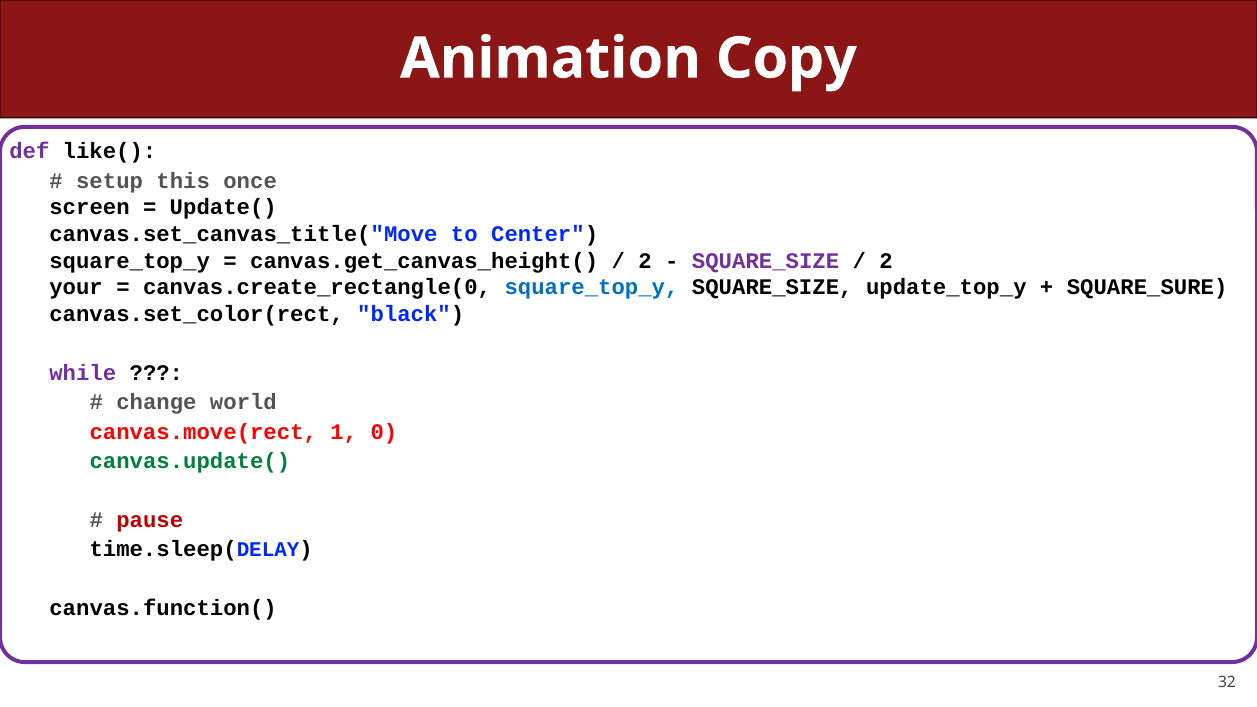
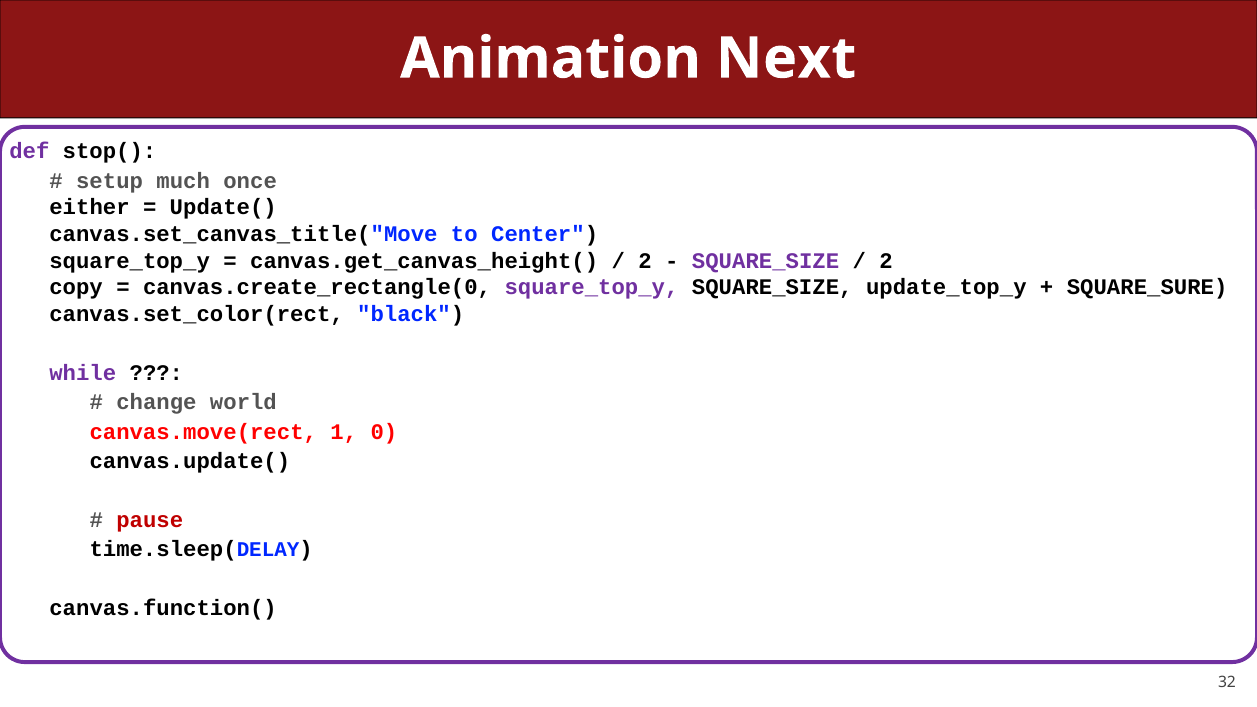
Copy: Copy -> Next
like(: like( -> stop(
this: this -> much
screen: screen -> either
your: your -> copy
square_top_y at (591, 288) colour: blue -> purple
canvas.update( colour: green -> black
